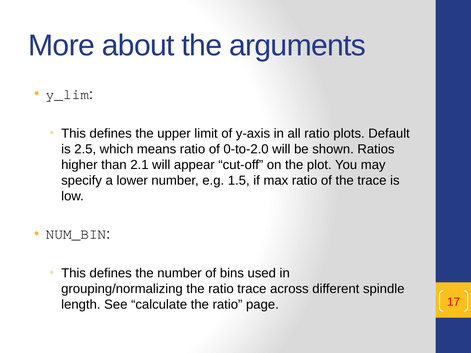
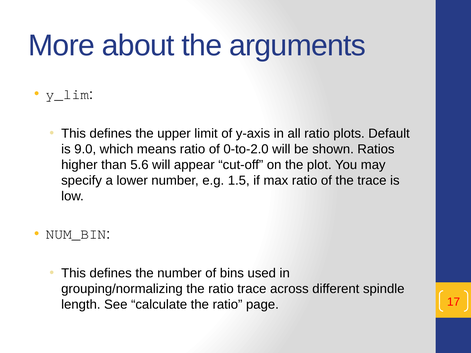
2.5: 2.5 -> 9.0
2.1: 2.1 -> 5.6
